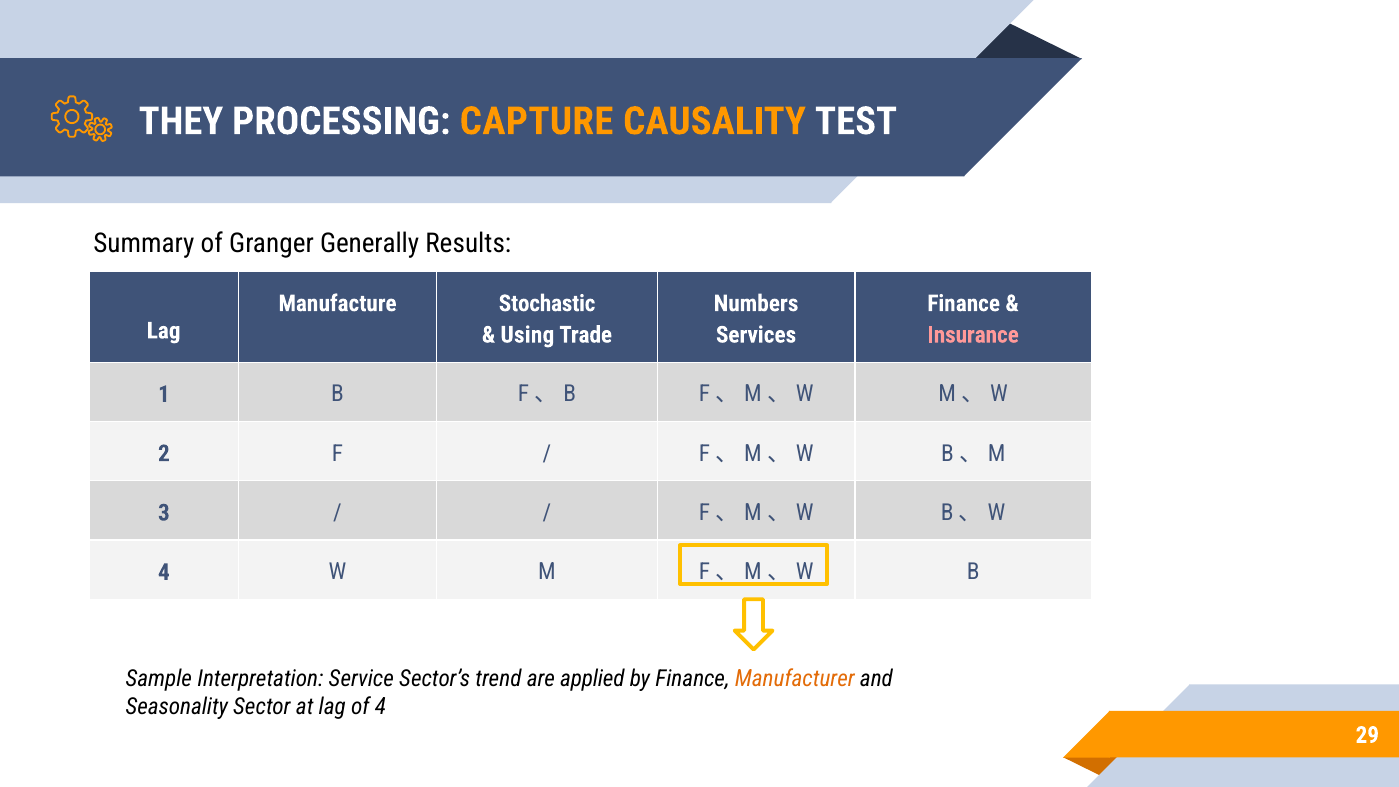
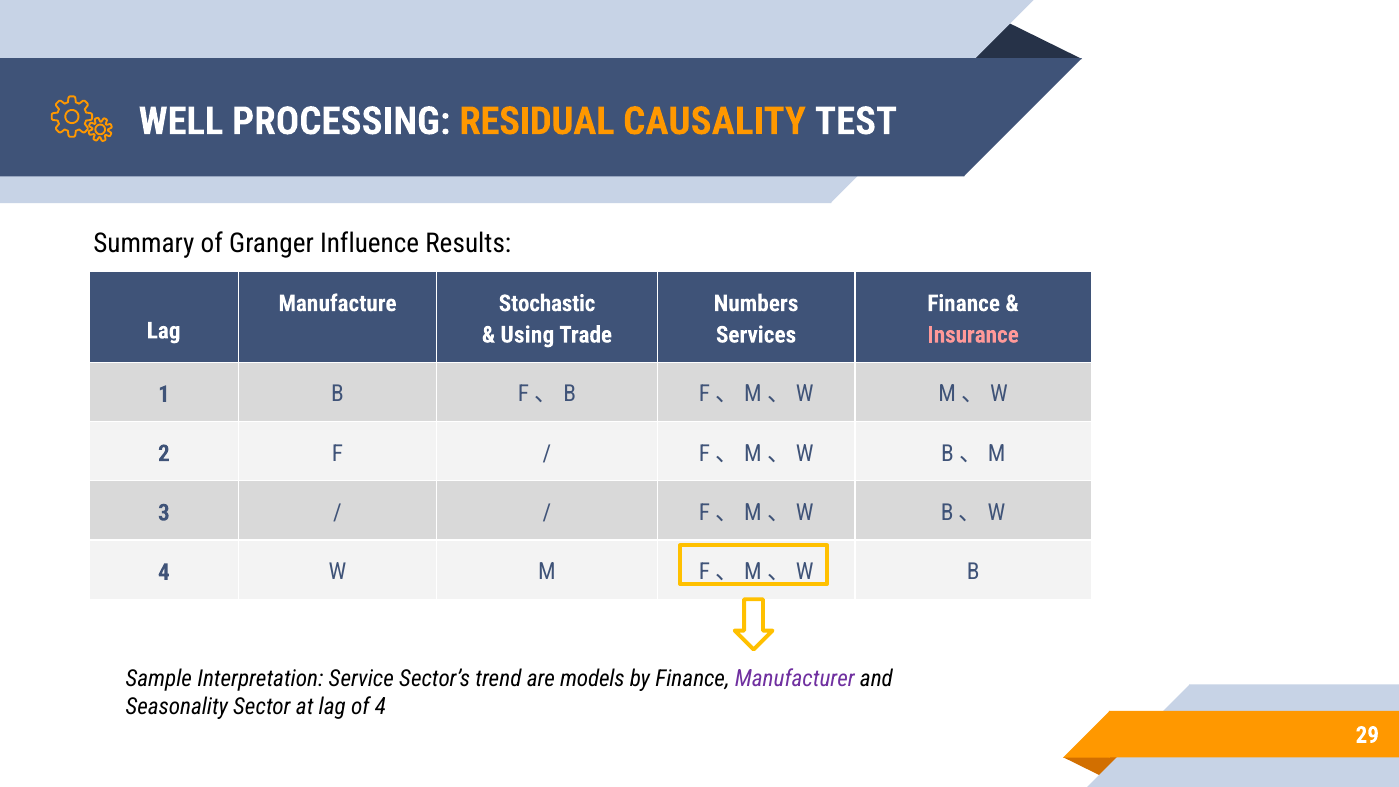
THEY: THEY -> WELL
CAPTURE: CAPTURE -> RESIDUAL
Generally: Generally -> Influence
applied: applied -> models
Manufacturer colour: orange -> purple
